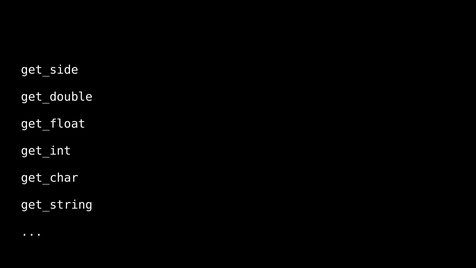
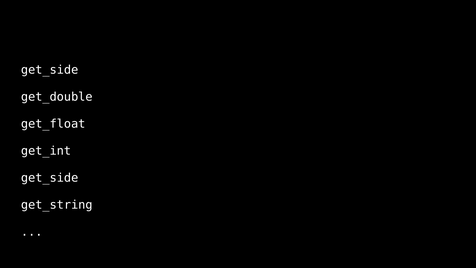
get_char at (50, 178): get_char -> get_side
